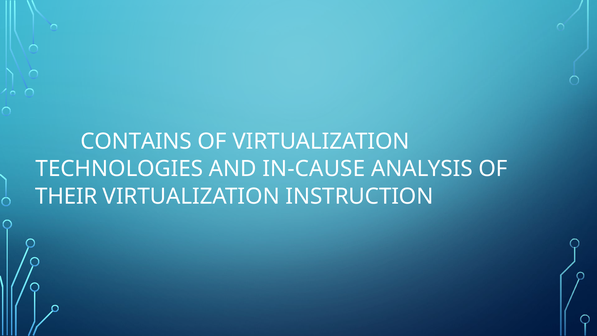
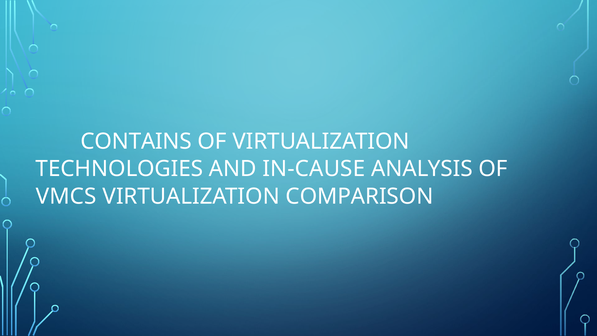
THEIR: THEIR -> VMCS
INSTRUCTION: INSTRUCTION -> COMPARISON
